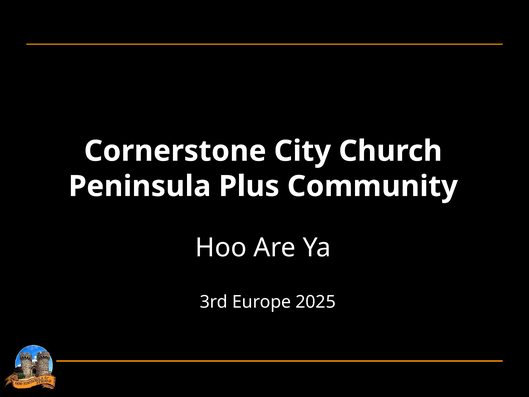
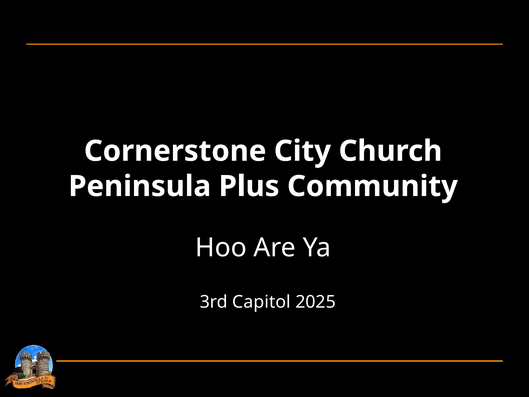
Europe: Europe -> Capitol
